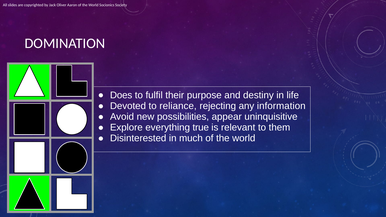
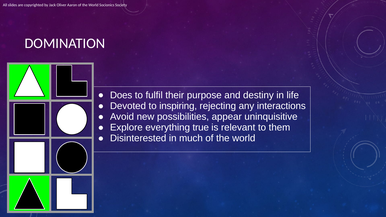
reliance: reliance -> inspiring
information: information -> interactions
